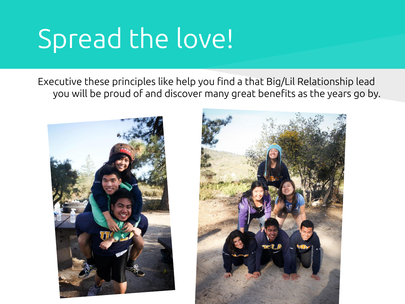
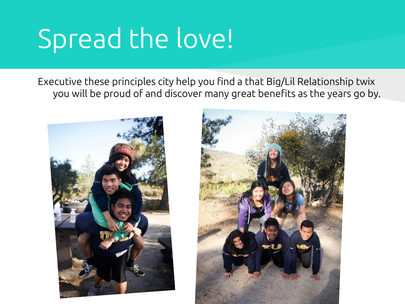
like: like -> city
lead: lead -> twix
